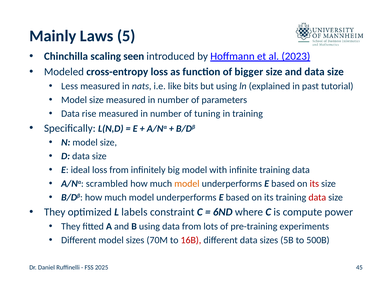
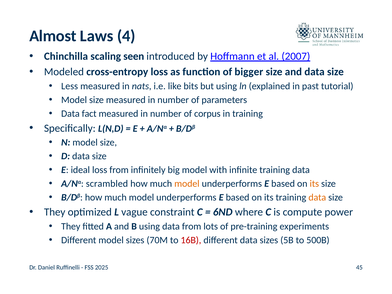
Mainly: Mainly -> Almost
5: 5 -> 4
2023: 2023 -> 2007
rise: rise -> fact
tuning: tuning -> corpus
its at (314, 184) colour: red -> orange
data at (317, 197) colour: red -> orange
labels: labels -> vague
